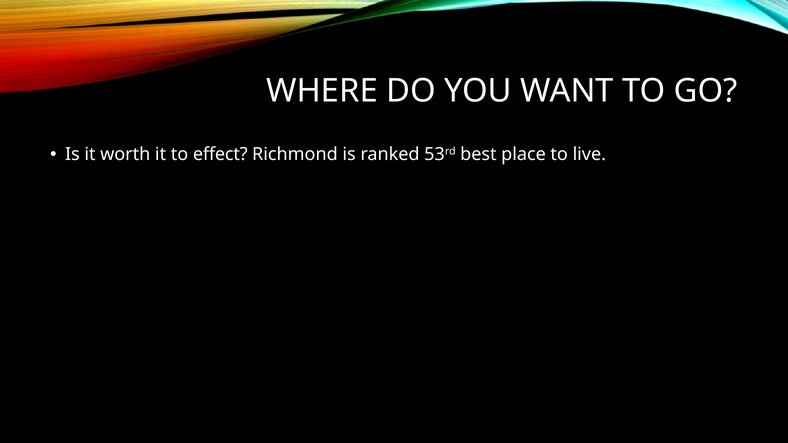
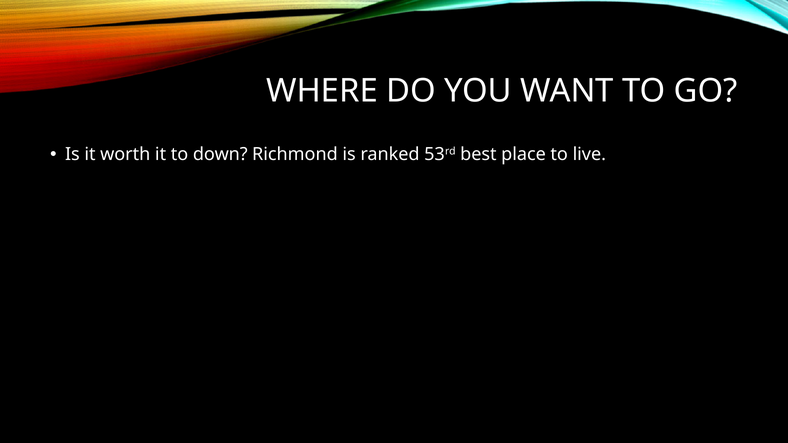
effect: effect -> down
